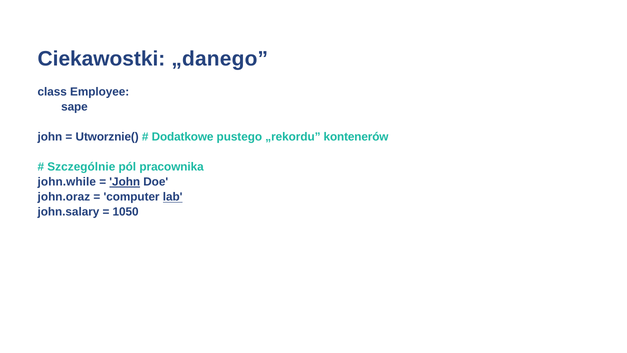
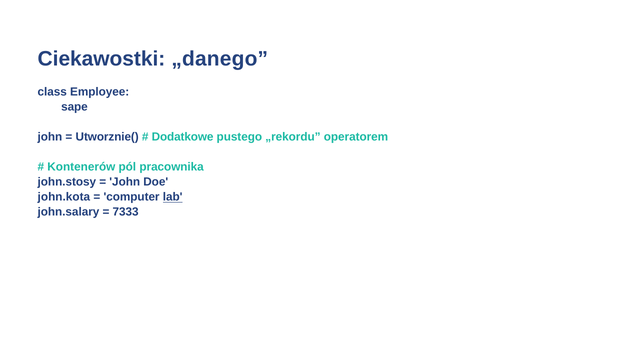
kontenerów: kontenerów -> operatorem
Szczególnie: Szczególnie -> Kontenerów
john.while: john.while -> john.stosy
John at (125, 182) underline: present -> none
john.oraz: john.oraz -> john.kota
1050: 1050 -> 7333
